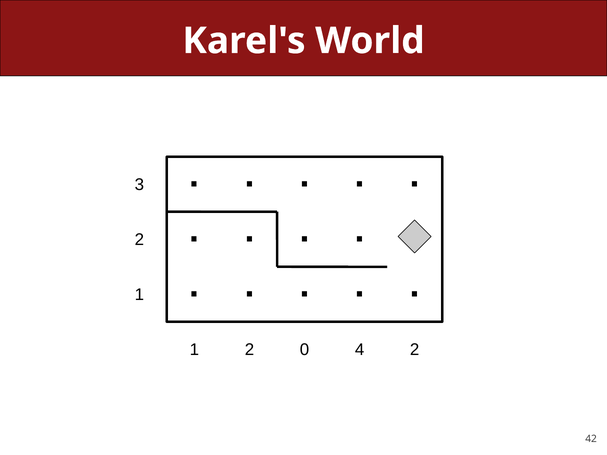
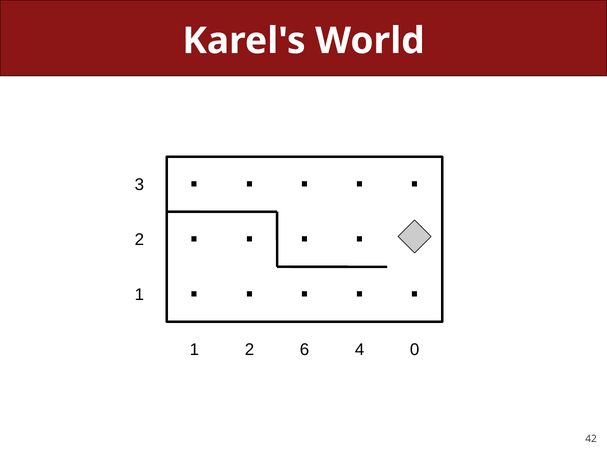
0: 0 -> 6
4 2: 2 -> 0
